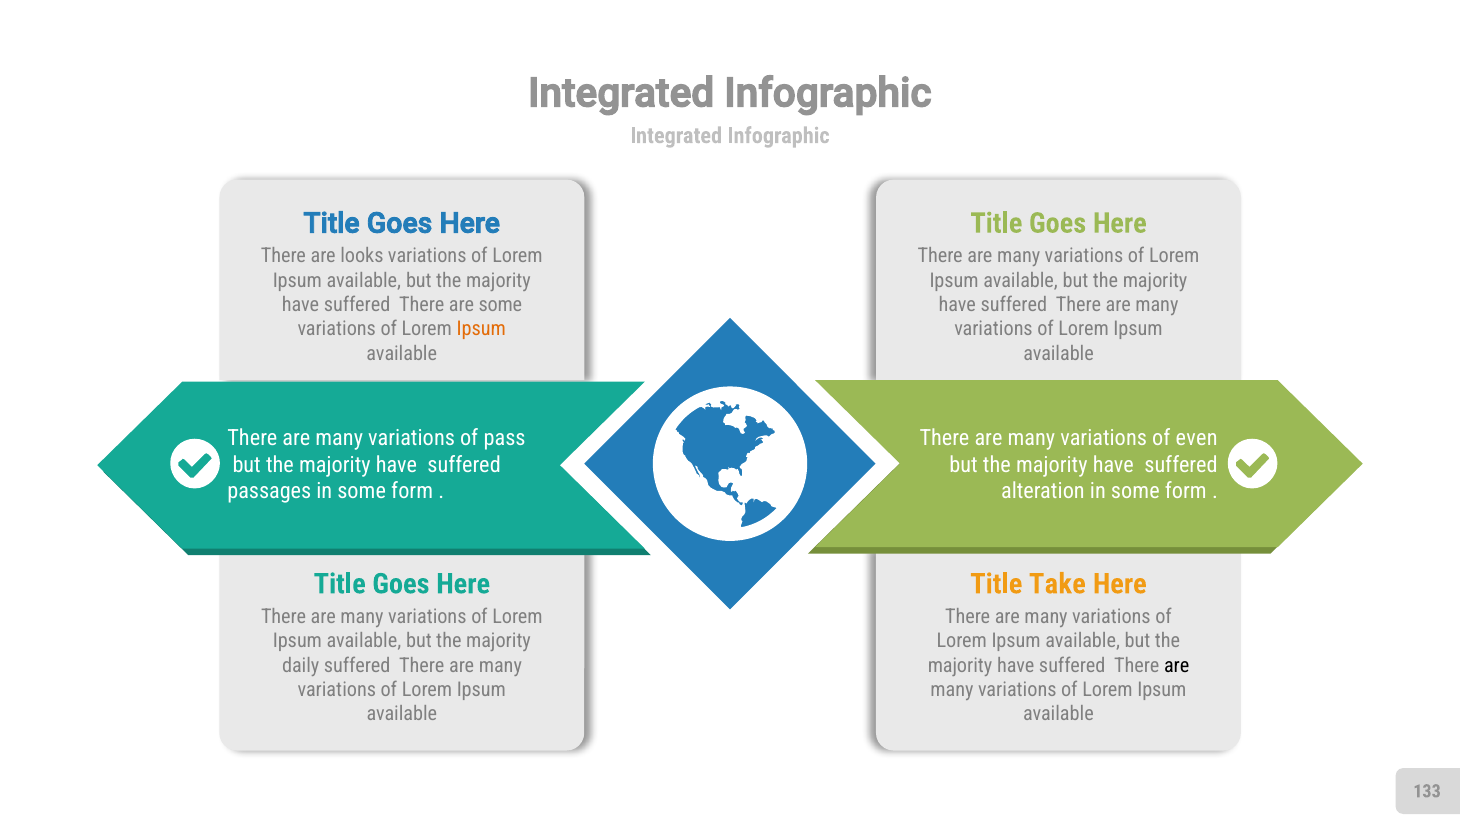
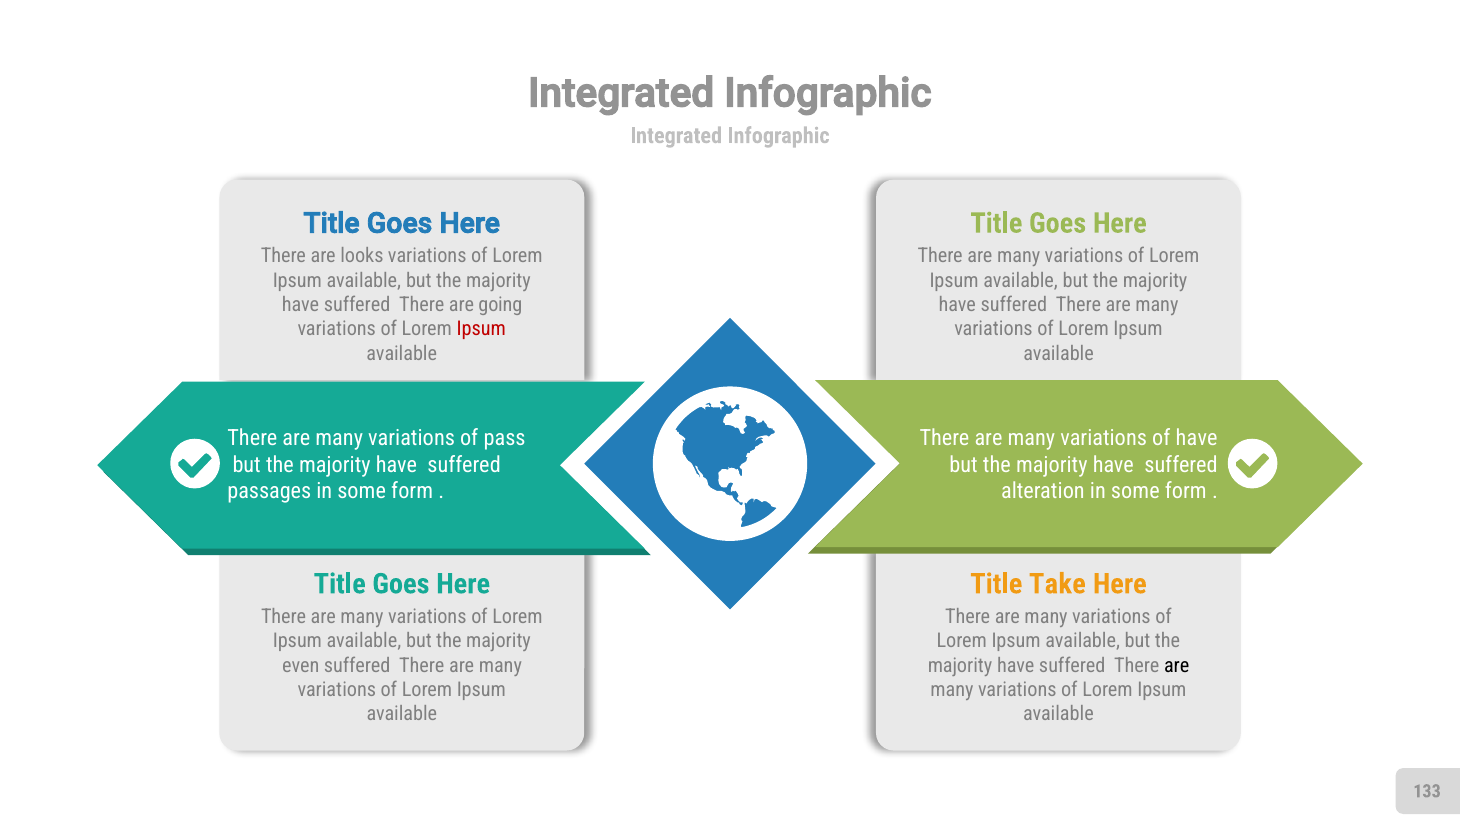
are some: some -> going
Ipsum at (481, 329) colour: orange -> red
of even: even -> have
daily: daily -> even
